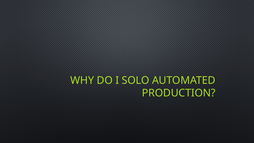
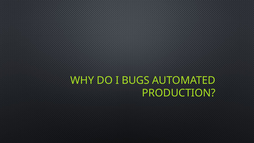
SOLO: SOLO -> BUGS
